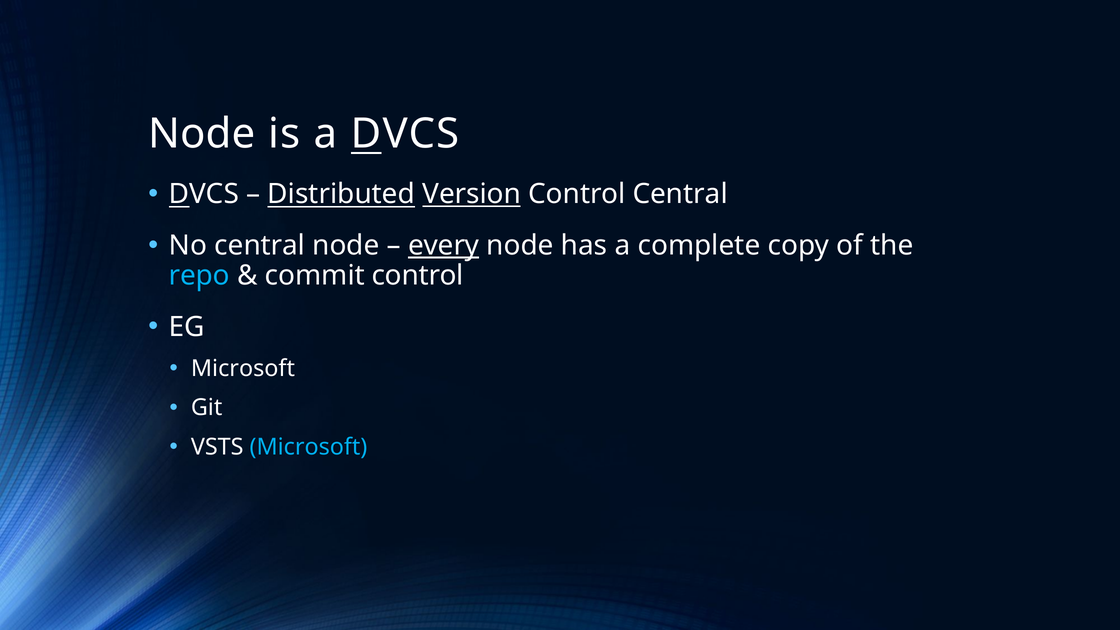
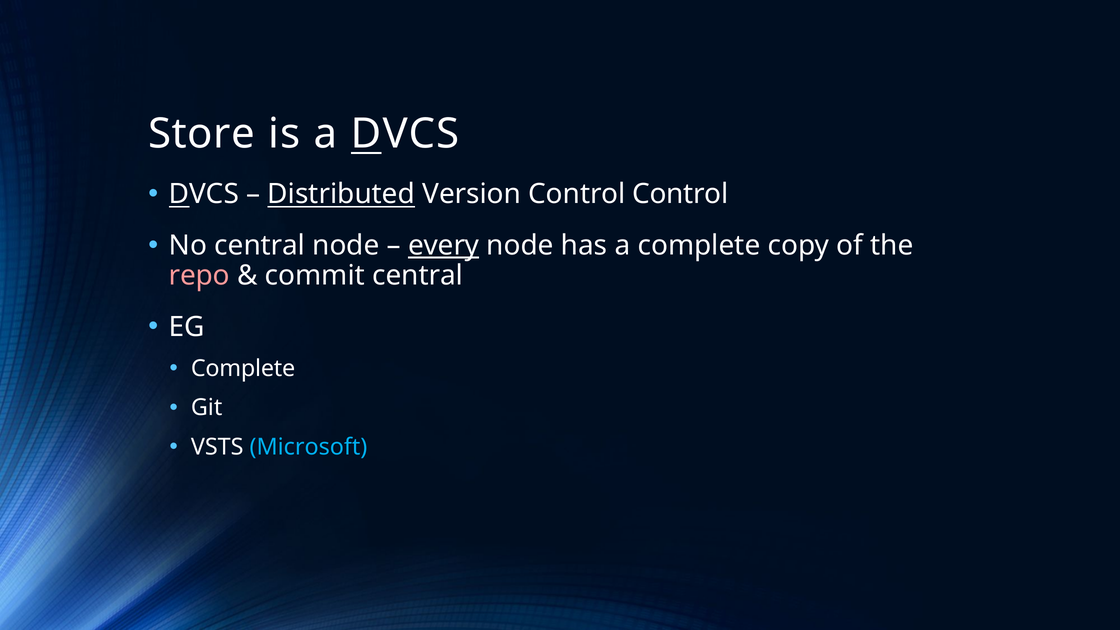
Node at (202, 134): Node -> Store
Version underline: present -> none
Control Central: Central -> Control
repo colour: light blue -> pink
commit control: control -> central
Microsoft at (243, 369): Microsoft -> Complete
